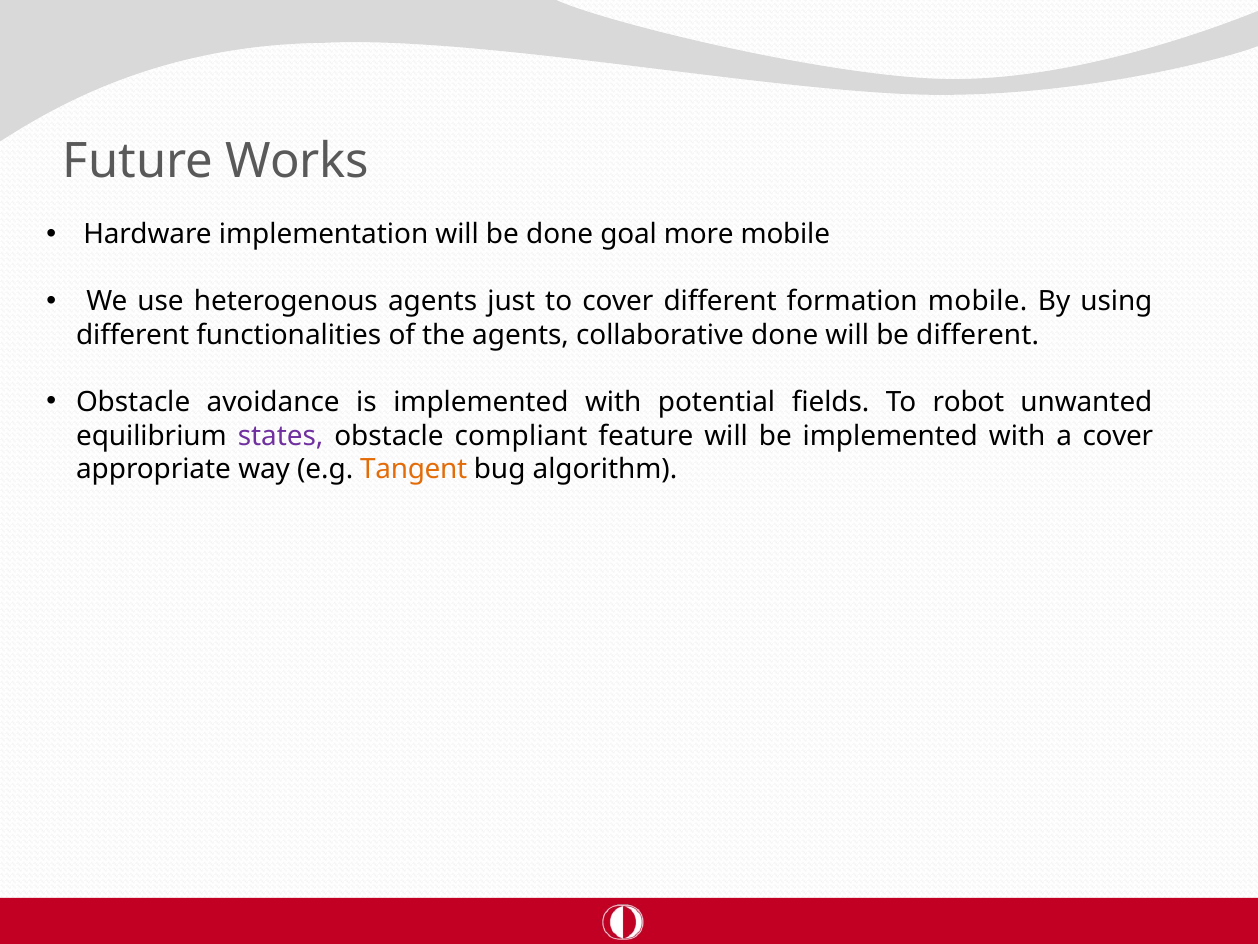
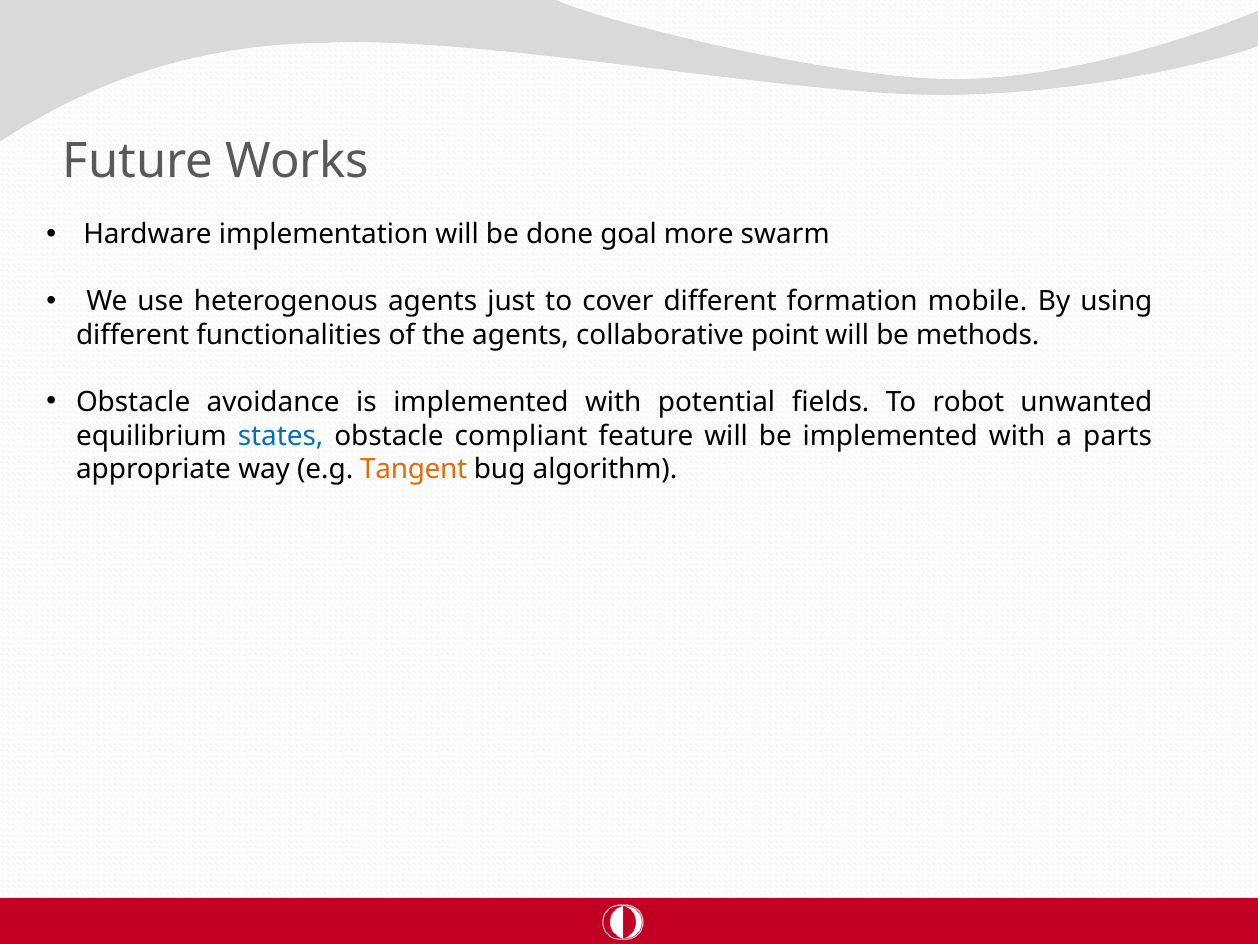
more mobile: mobile -> swarm
collaborative done: done -> point
be different: different -> methods
states colour: purple -> blue
a cover: cover -> parts
